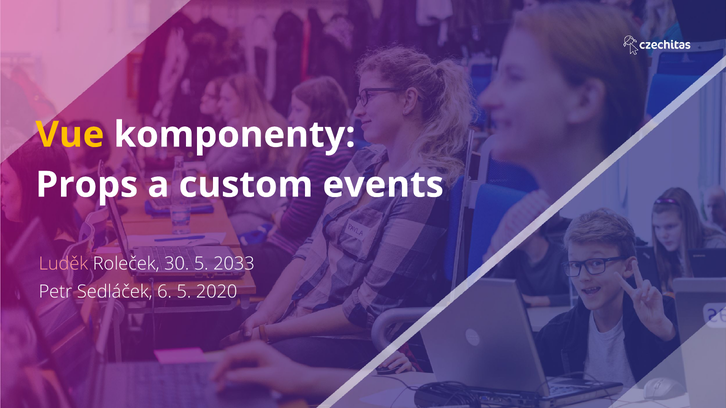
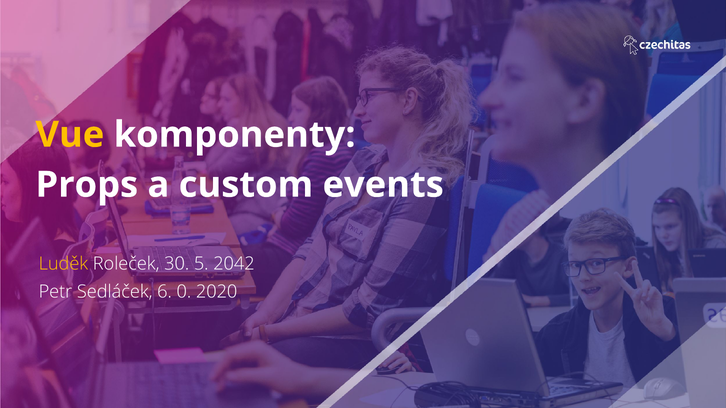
Luděk colour: pink -> yellow
2033: 2033 -> 2042
6 5: 5 -> 0
